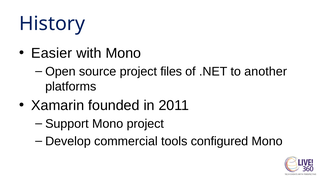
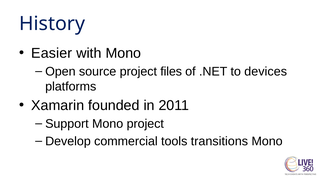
another: another -> devices
configured: configured -> transitions
